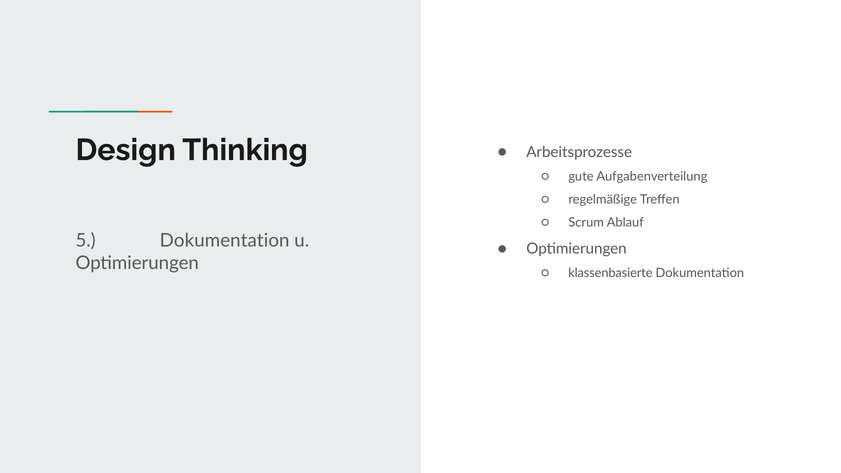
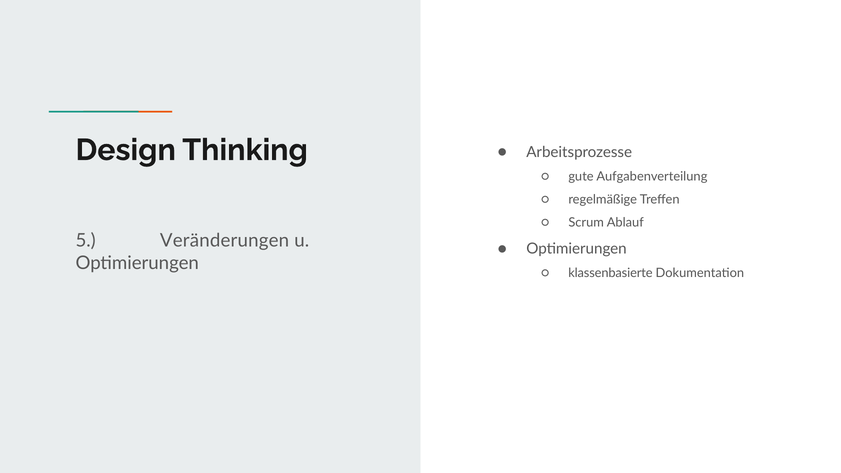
5 Dokumentation: Dokumentation -> Veränderungen
